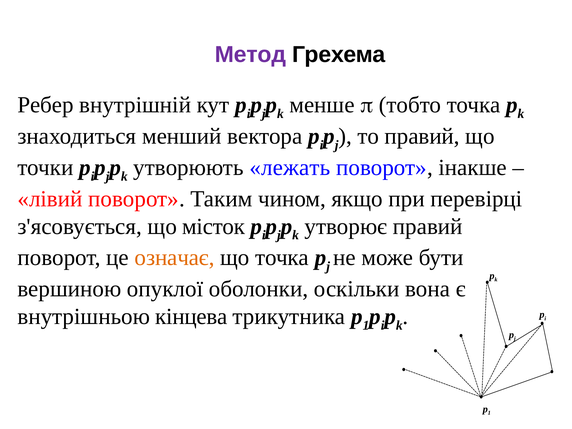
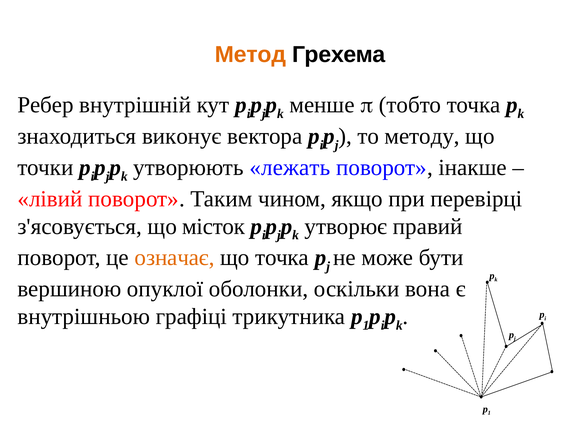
Метод colour: purple -> orange
менший: менший -> виконує
то правий: правий -> методу
кінцева: кінцева -> графіці
